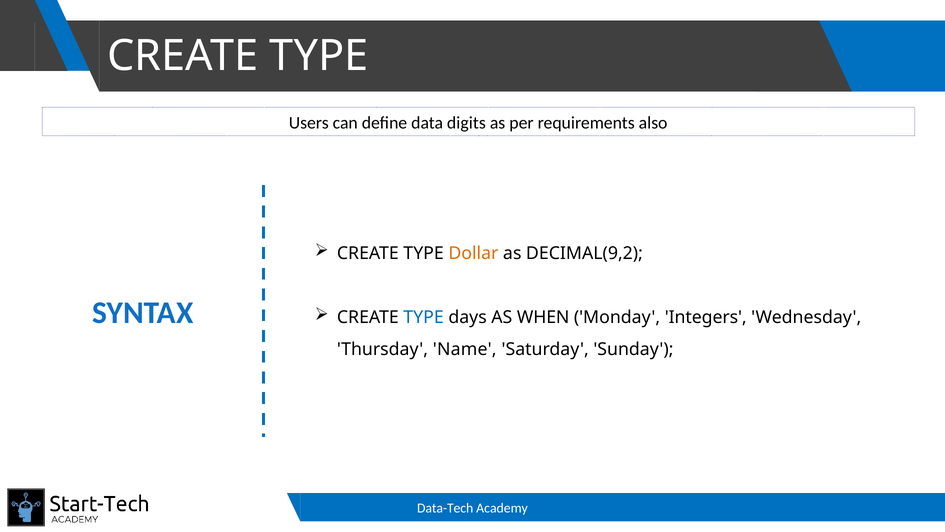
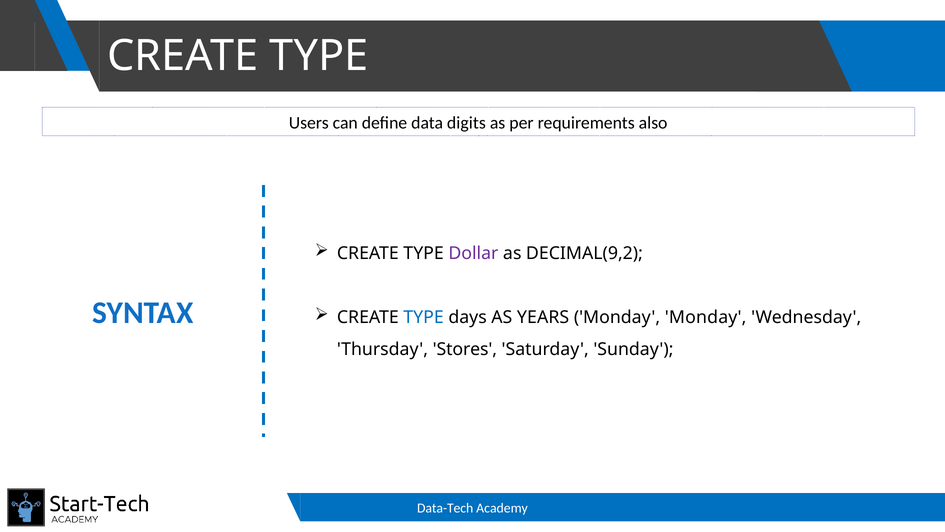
Dollar colour: orange -> purple
WHEN: WHEN -> YEARS
Monday Integers: Integers -> Monday
Name: Name -> Stores
